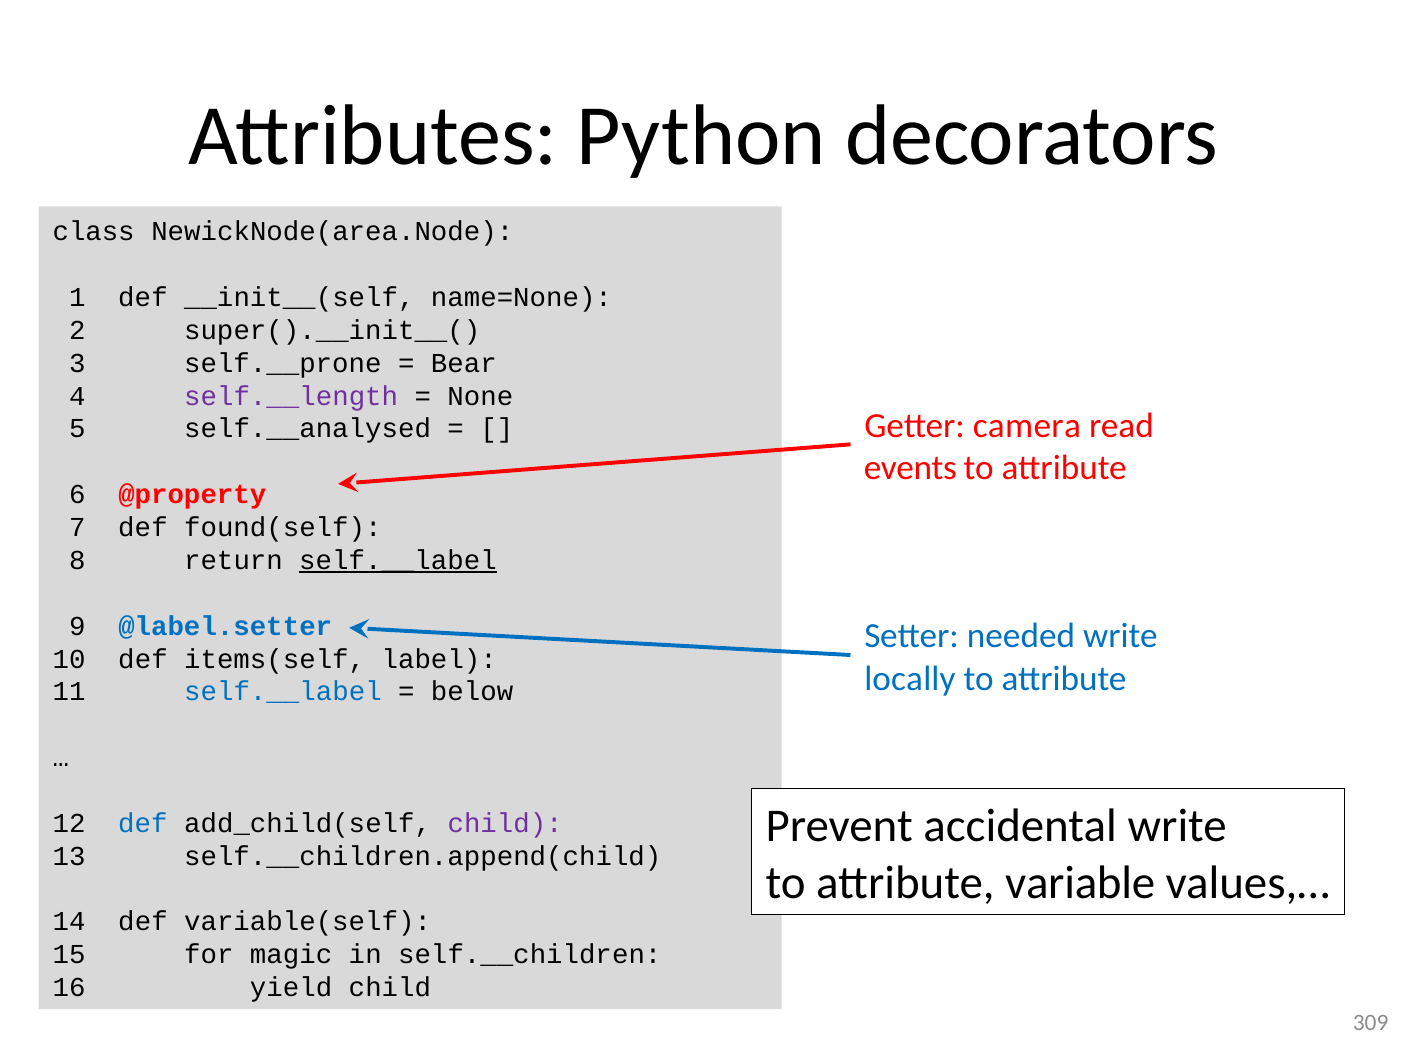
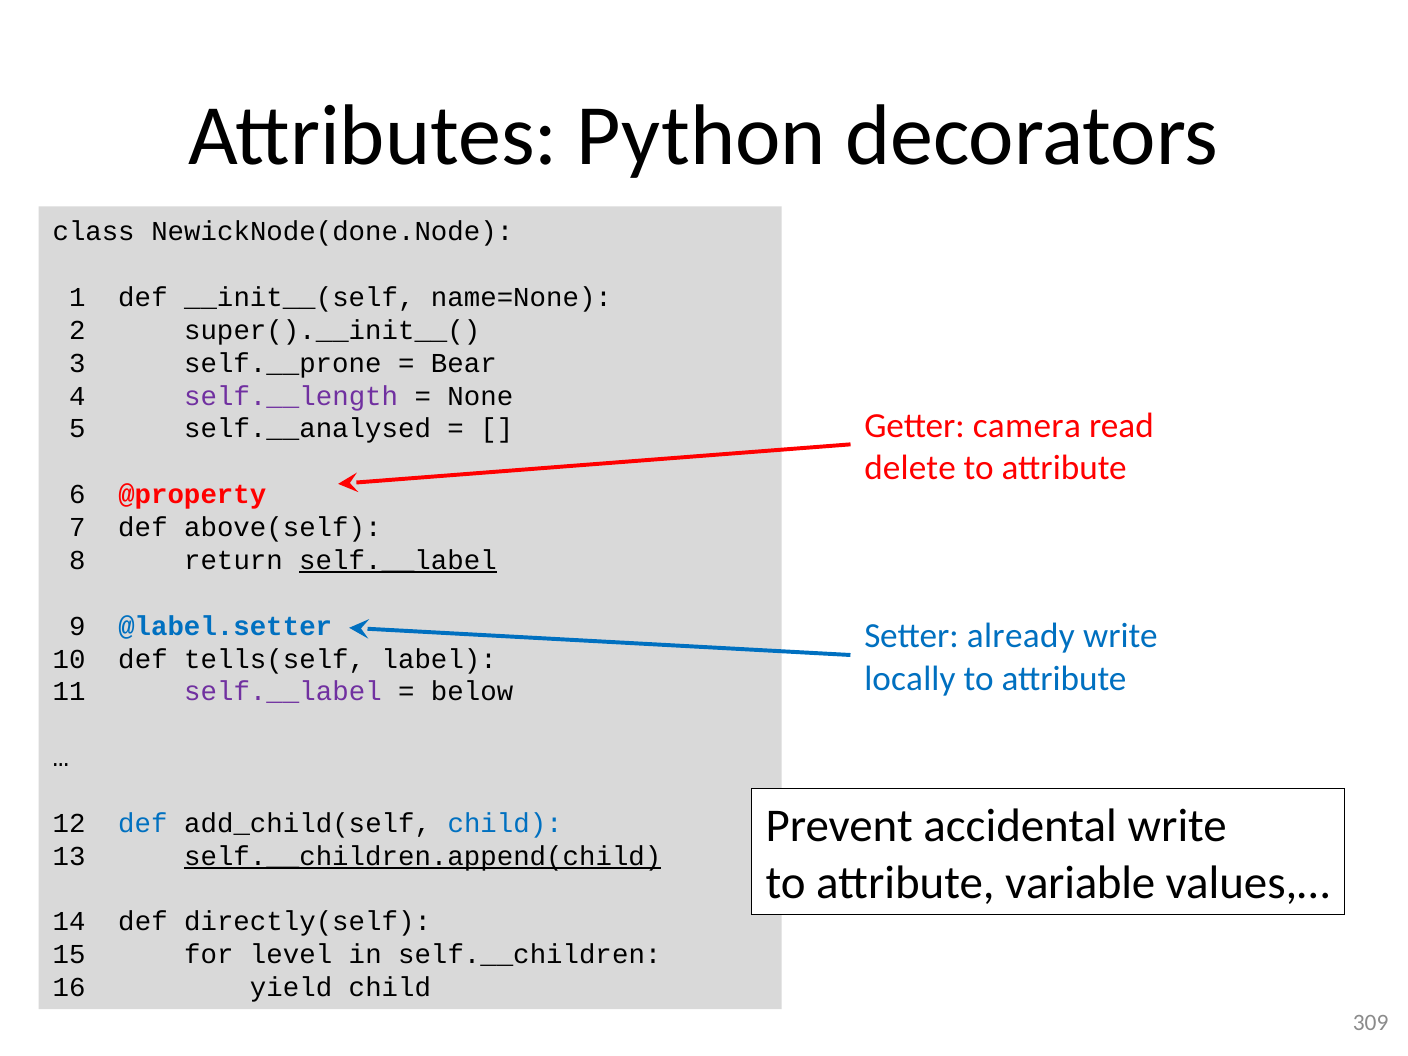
NewickNode(area.Node: NewickNode(area.Node -> NewickNode(done.Node
events: events -> delete
found(self: found(self -> above(self
needed: needed -> already
items(self: items(self -> tells(self
self.__label at (283, 692) colour: blue -> purple
child at (505, 823) colour: purple -> blue
self.__children.append(child underline: none -> present
variable(self: variable(self -> directly(self
magic: magic -> level
